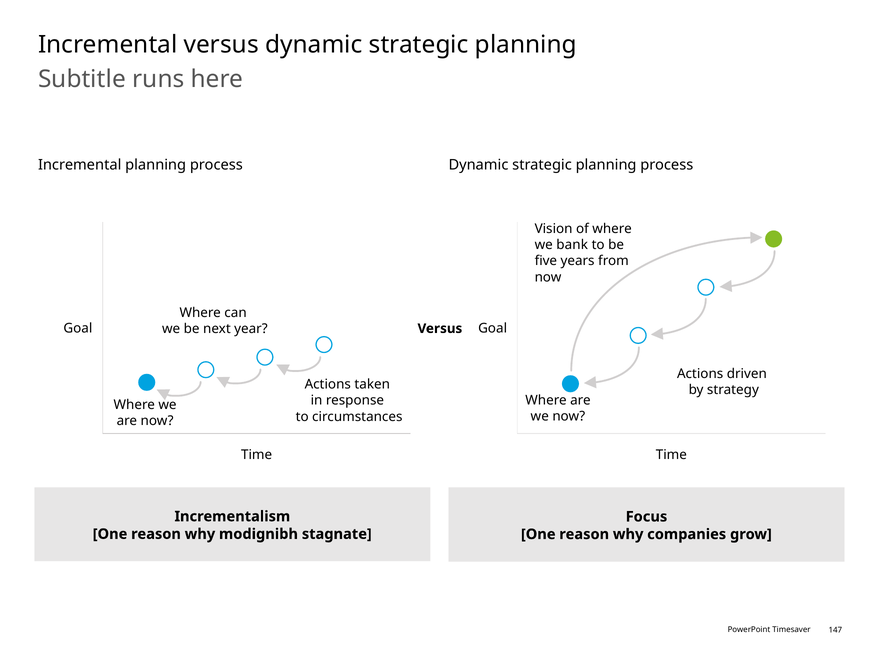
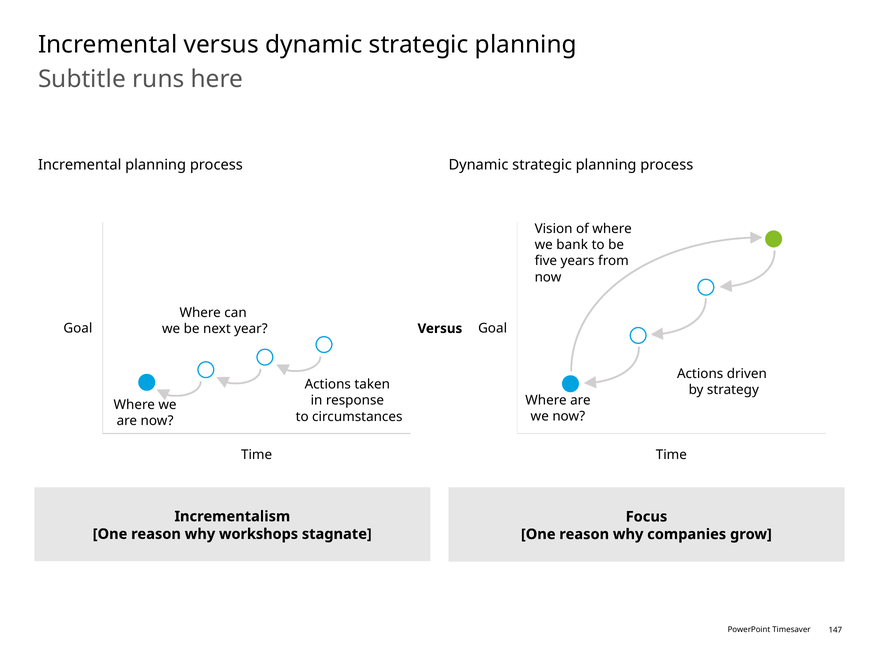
modignibh: modignibh -> workshops
